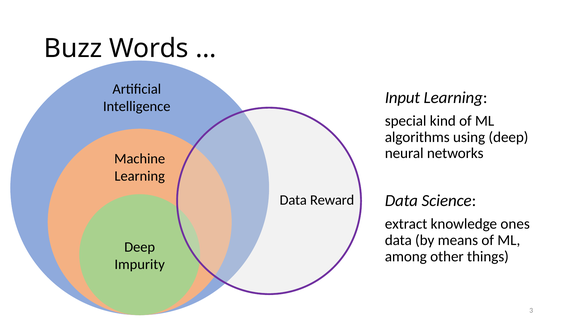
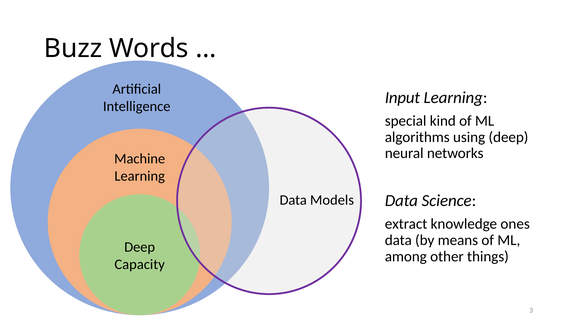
Reward: Reward -> Models
Impurity: Impurity -> Capacity
